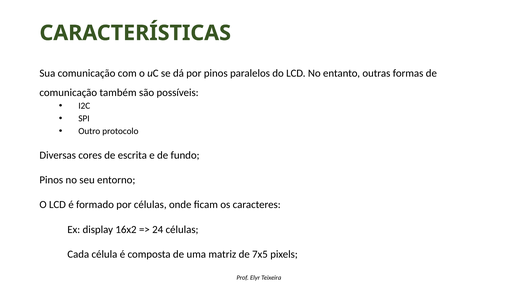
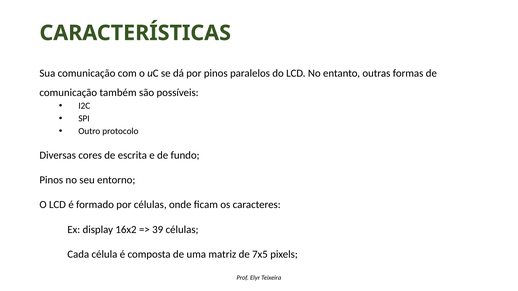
24: 24 -> 39
